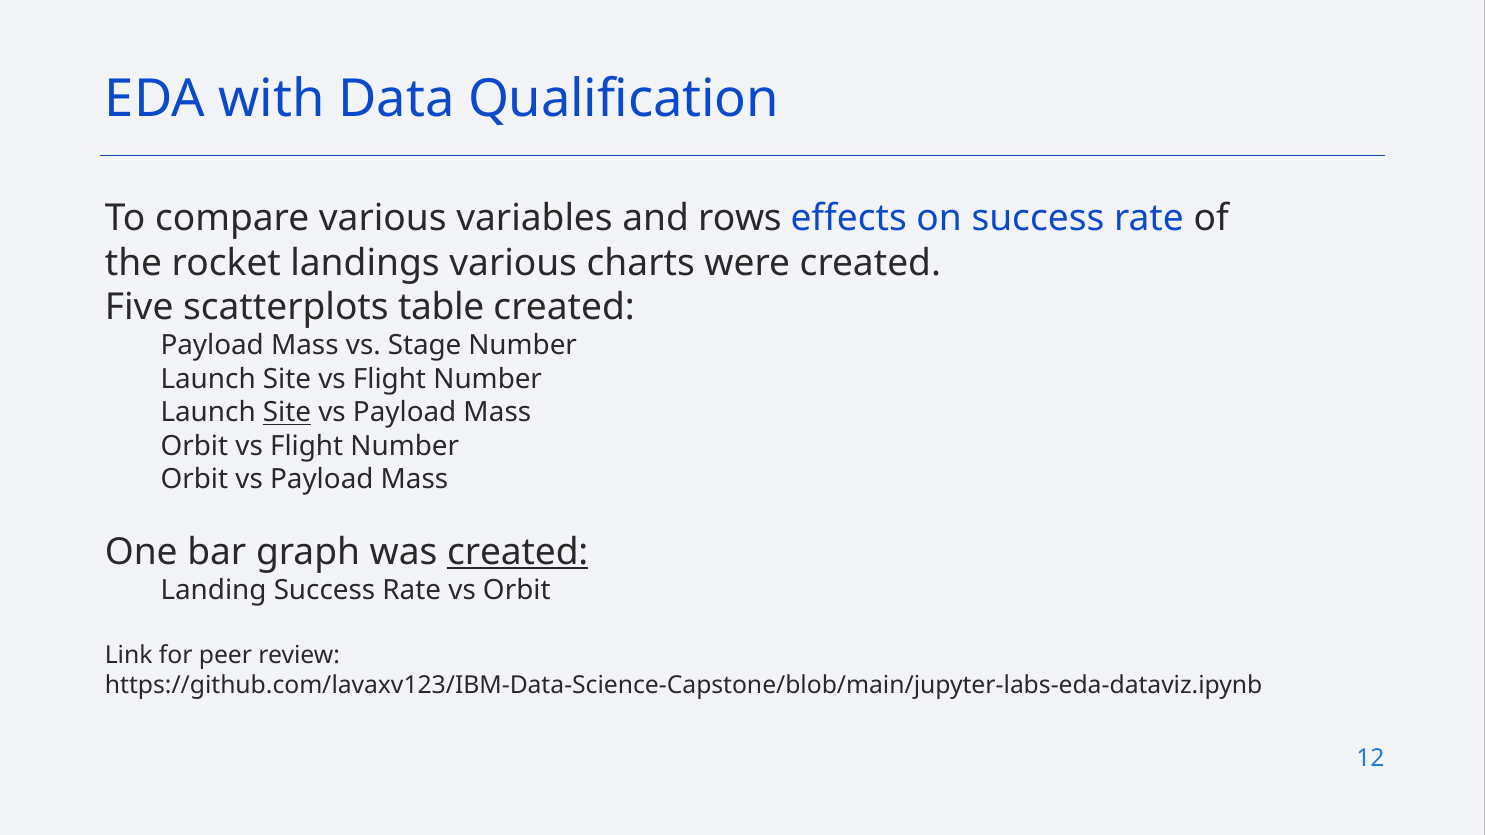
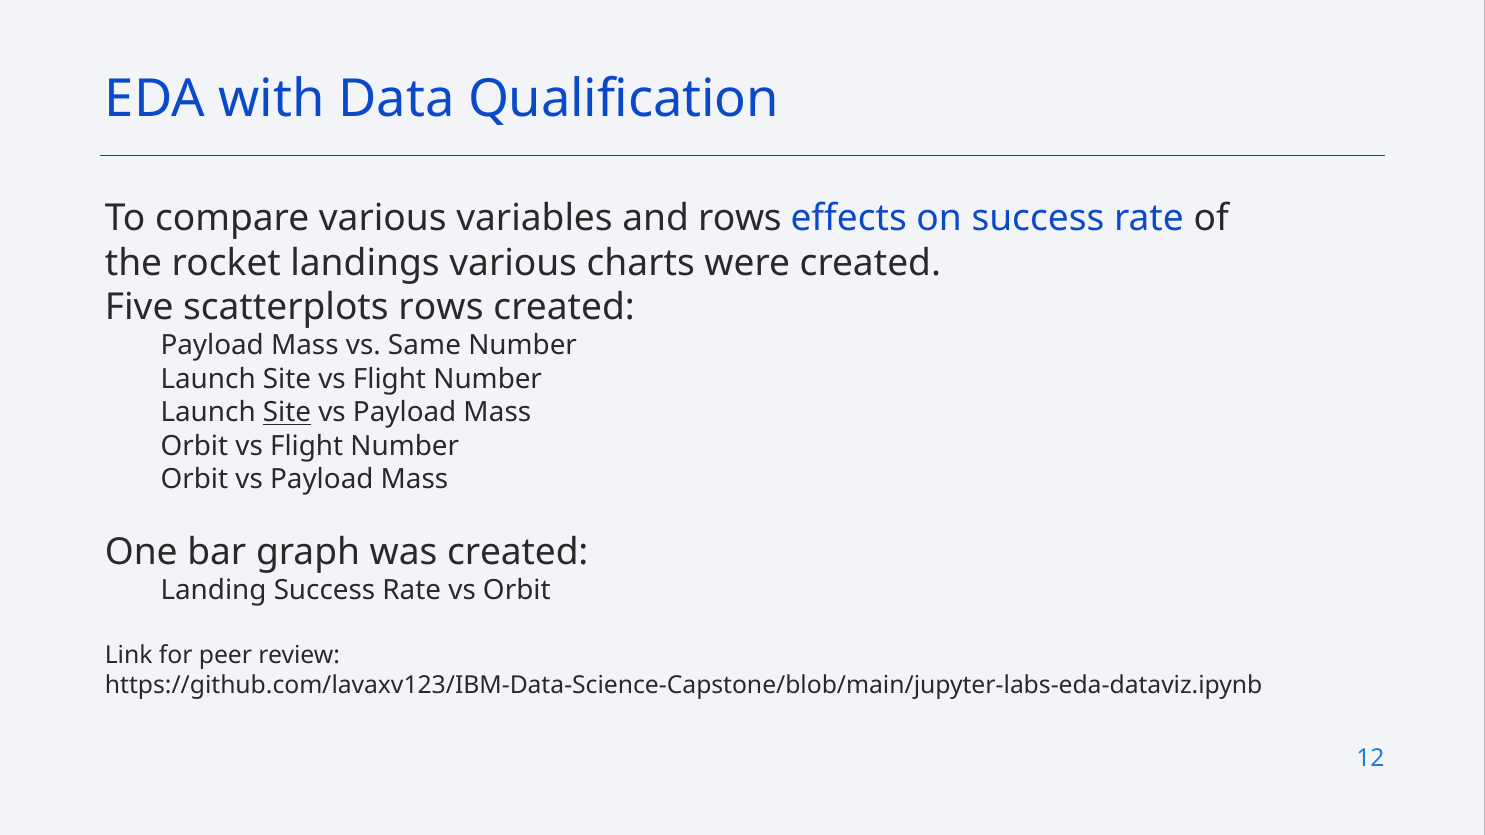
scatterplots table: table -> rows
Stage: Stage -> Same
created at (518, 553) underline: present -> none
